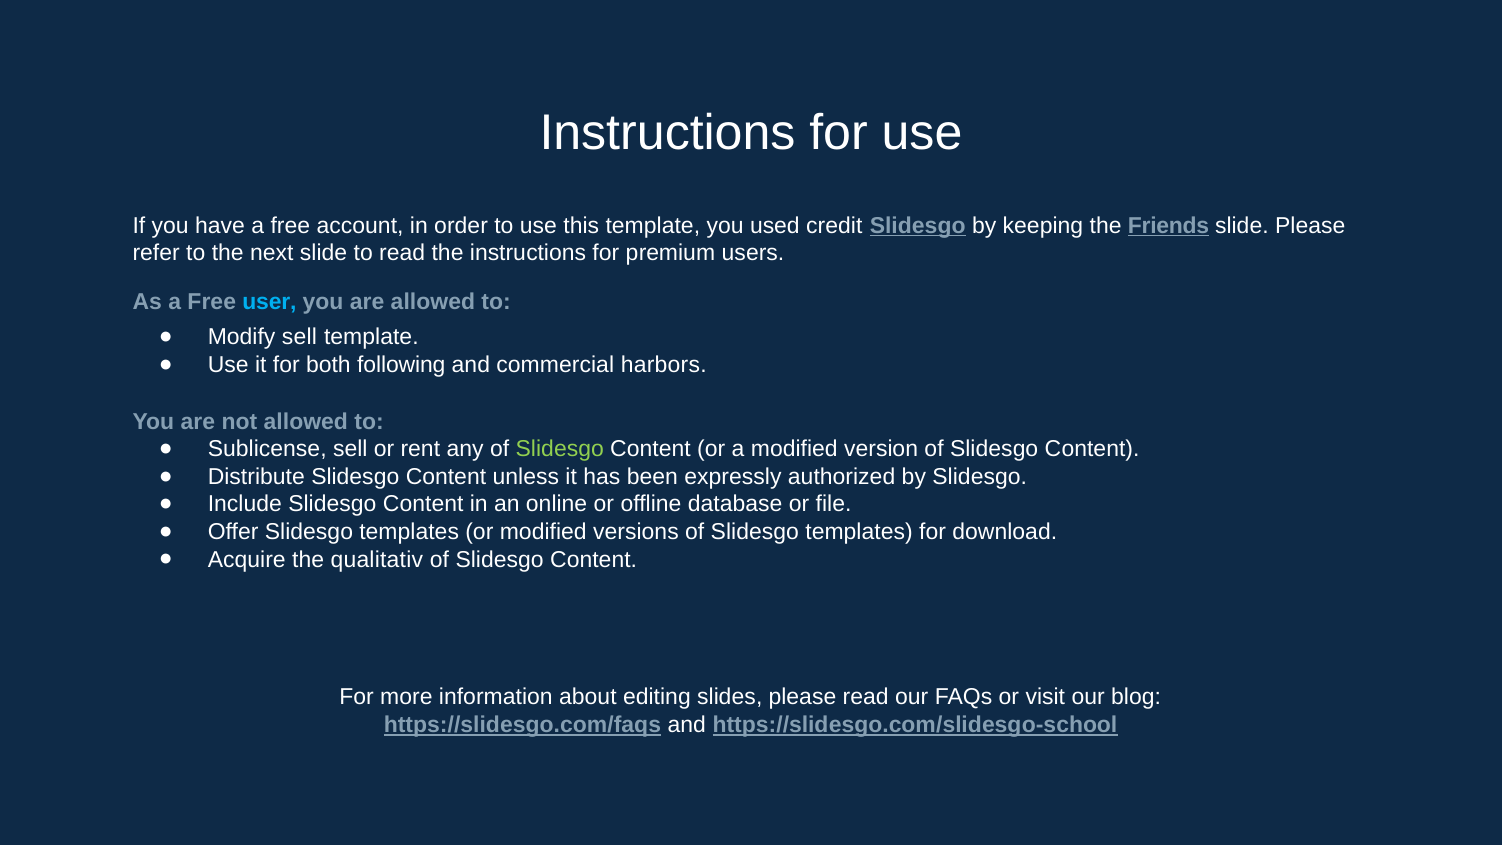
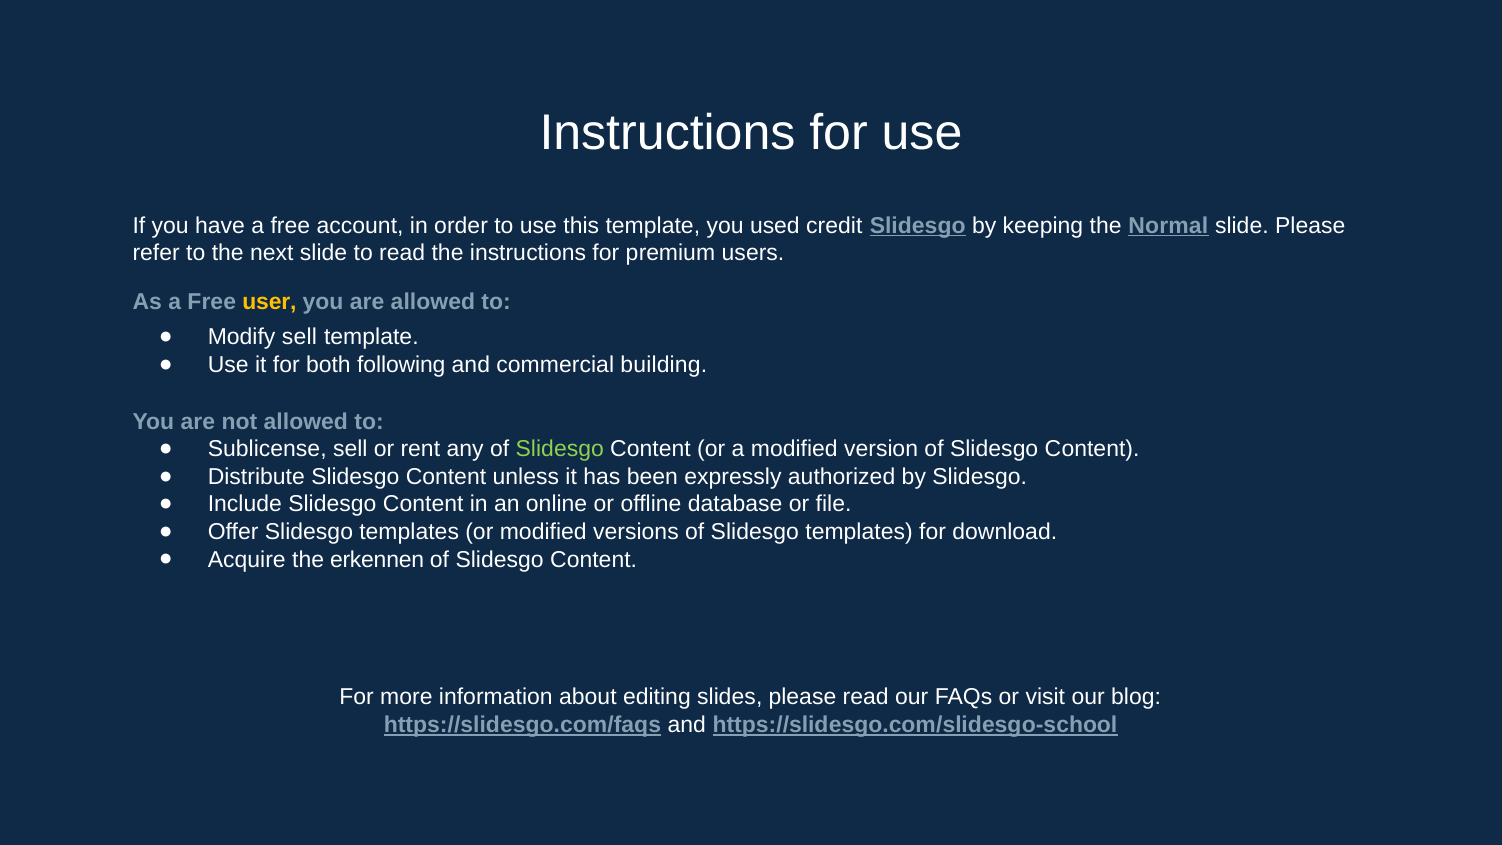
Friends: Friends -> Normal
user colour: light blue -> yellow
harbors: harbors -> building
qualitativ: qualitativ -> erkennen
